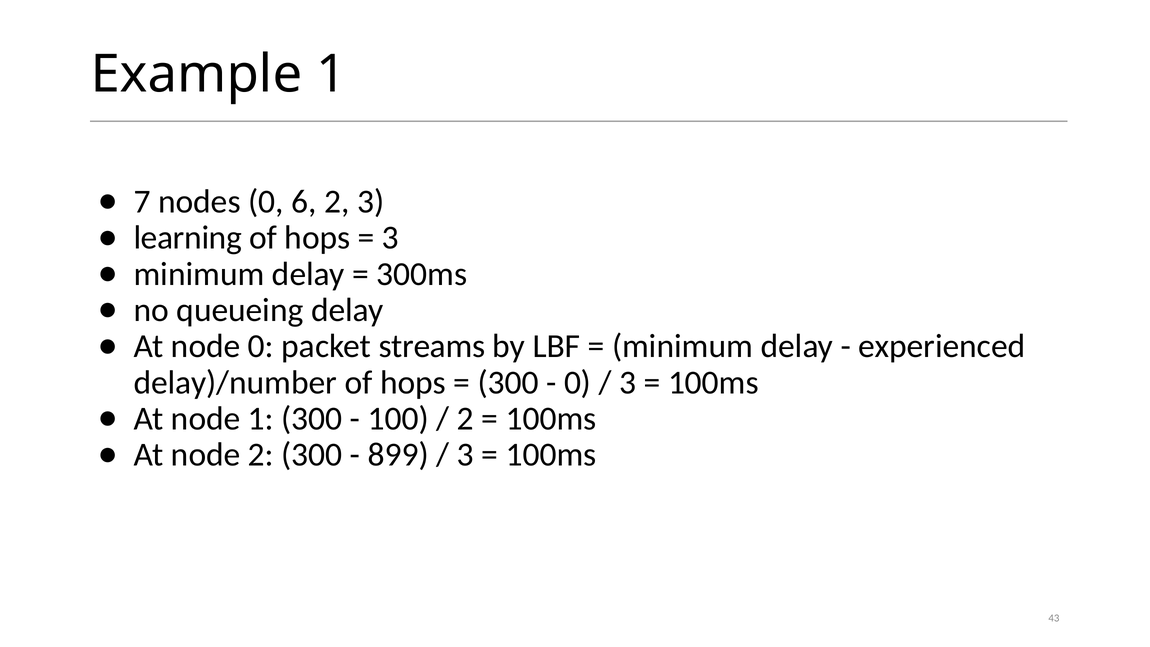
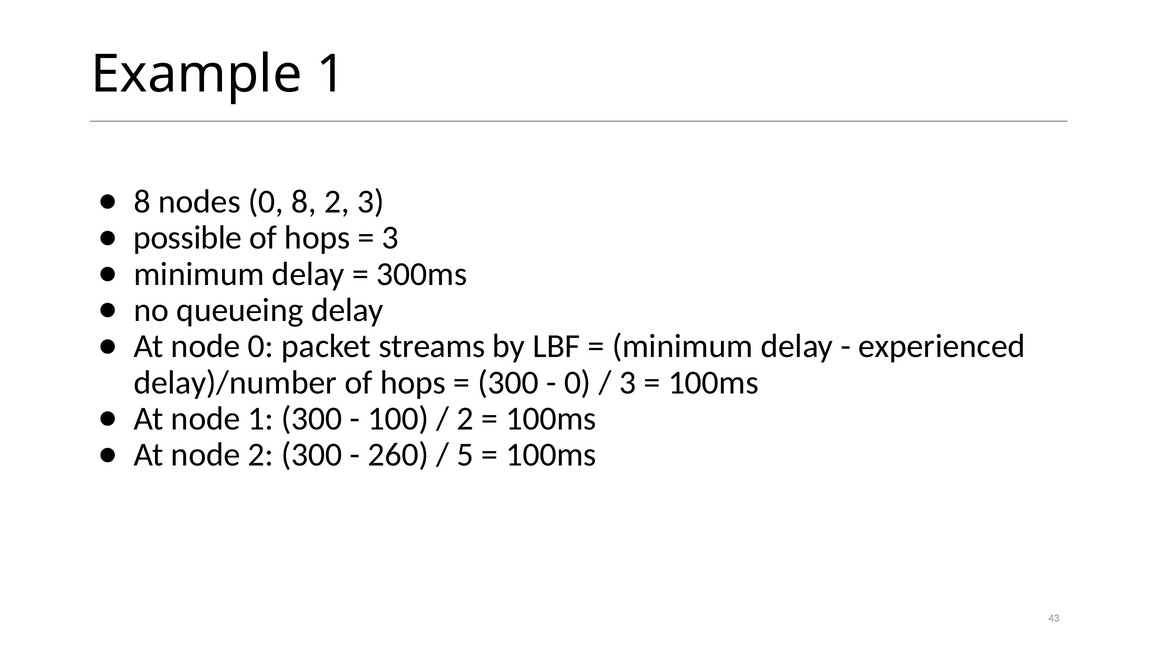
7 at (142, 202): 7 -> 8
0 6: 6 -> 8
learning: learning -> possible
899: 899 -> 260
3 at (465, 455): 3 -> 5
